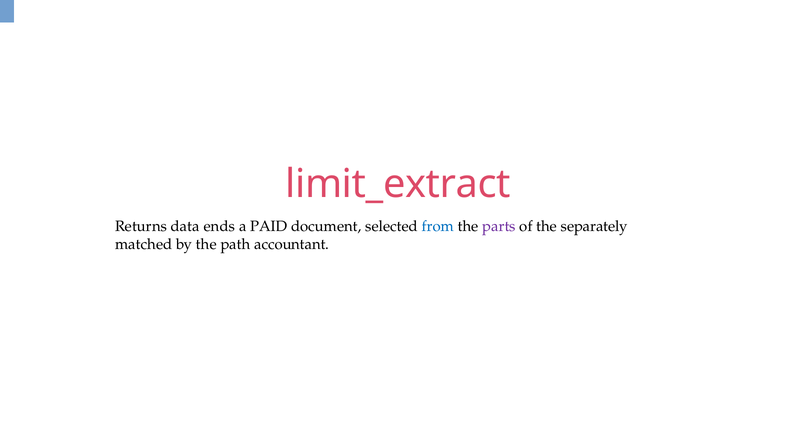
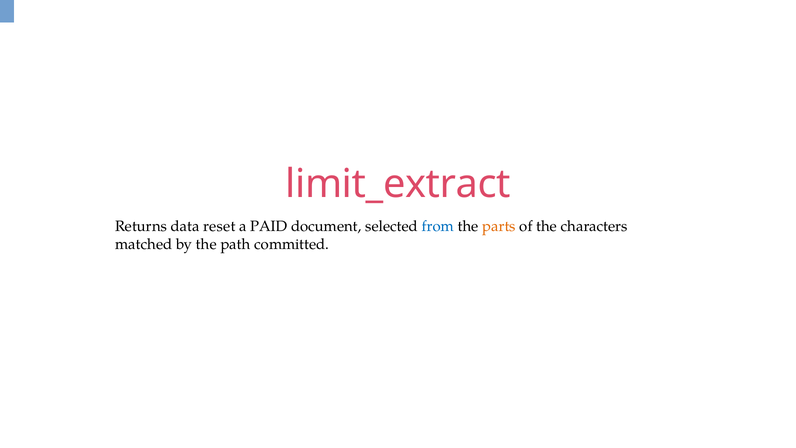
ends: ends -> reset
parts colour: purple -> orange
separately: separately -> characters
accountant: accountant -> committed
